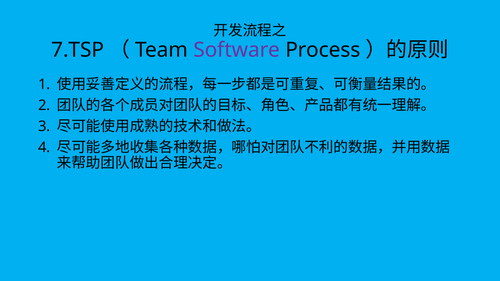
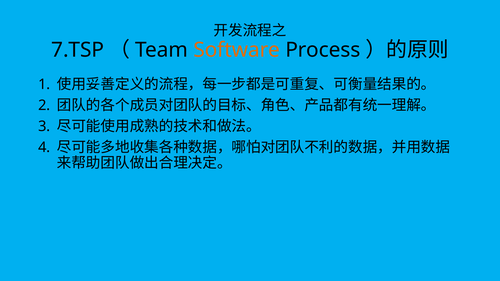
Software colour: purple -> orange
